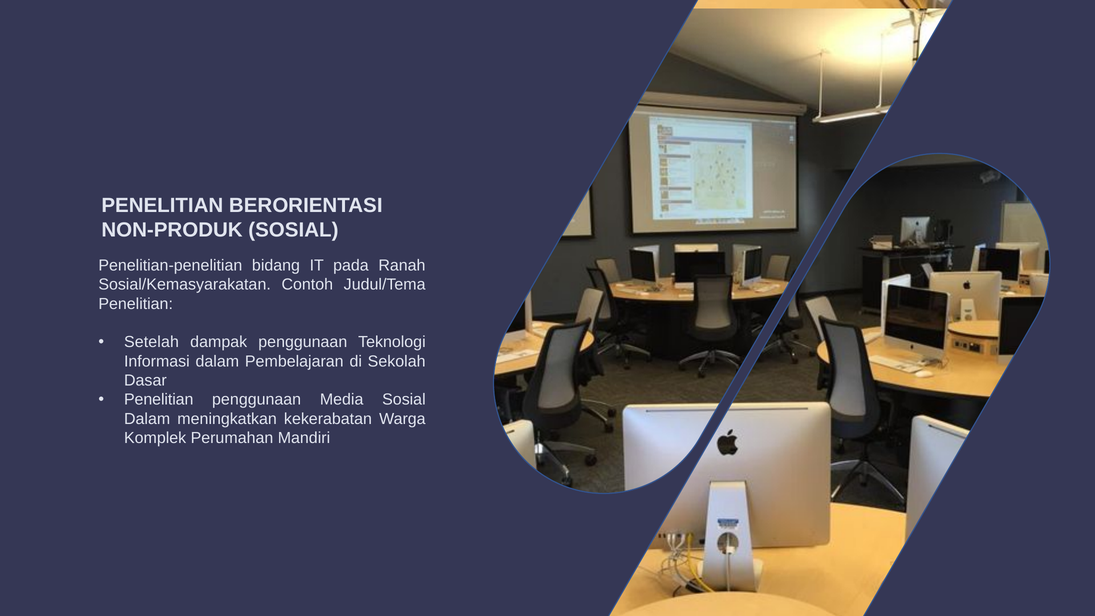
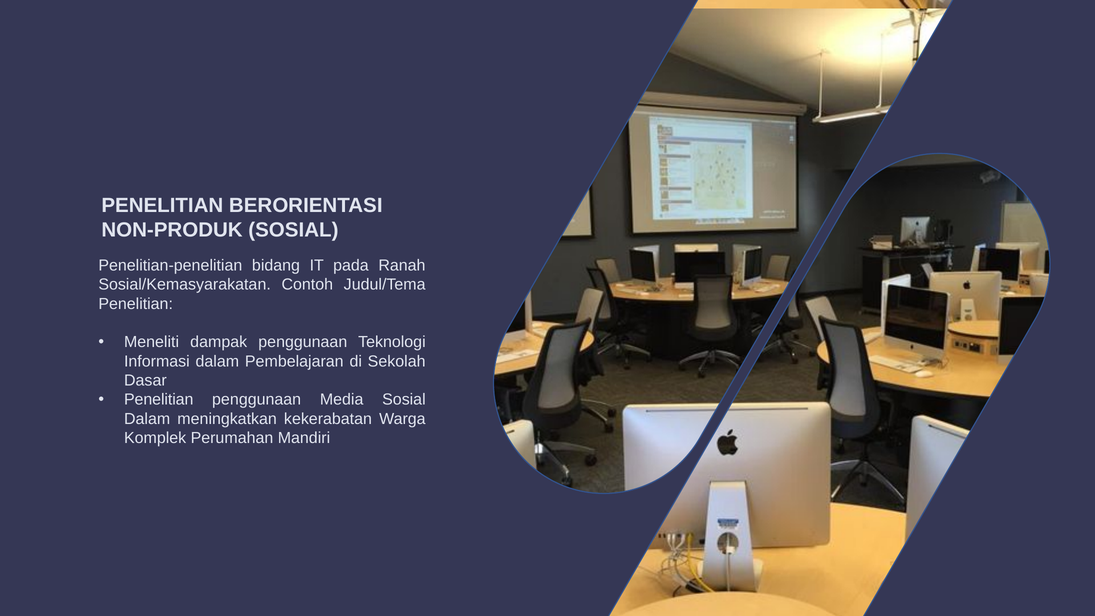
Setelah: Setelah -> Meneliti
